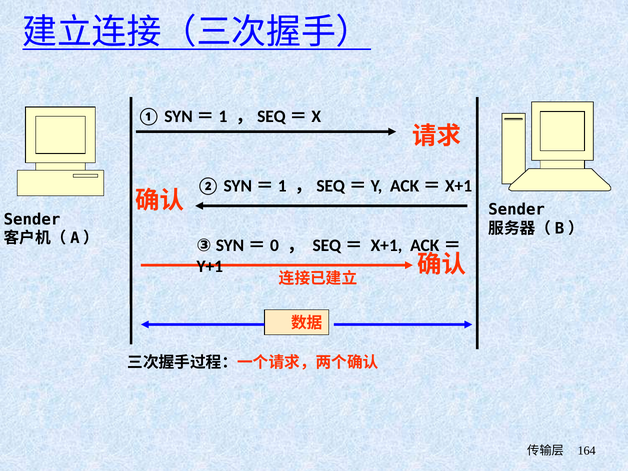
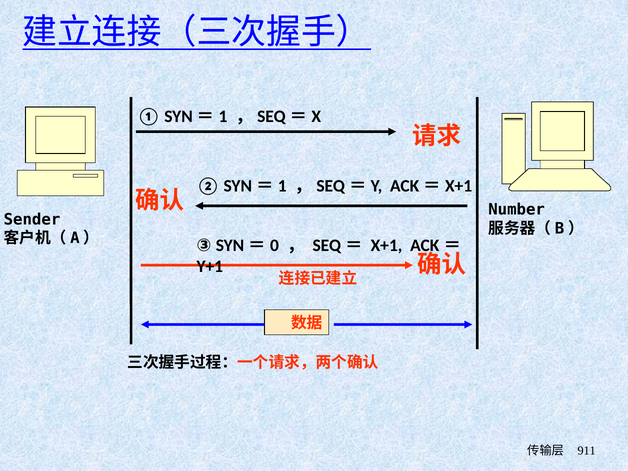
Sender at (517, 210): Sender -> Number
164: 164 -> 911
